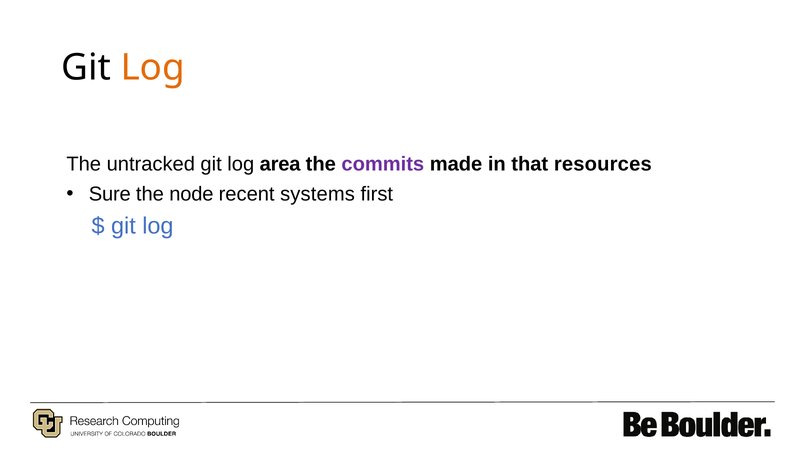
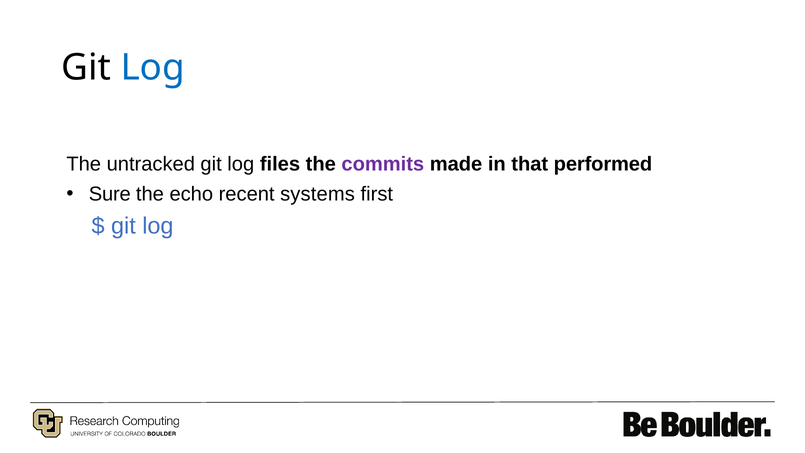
Log at (153, 68) colour: orange -> blue
area: area -> files
resources: resources -> performed
node: node -> echo
